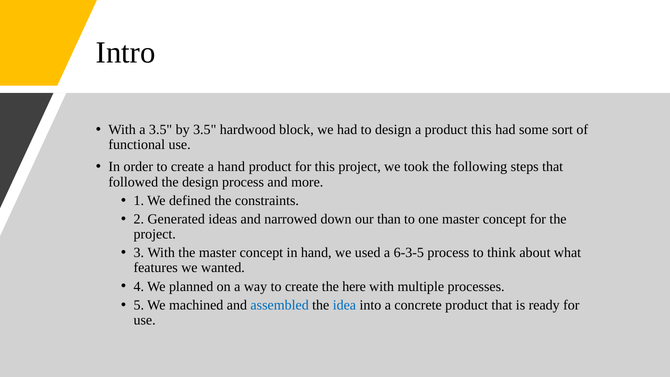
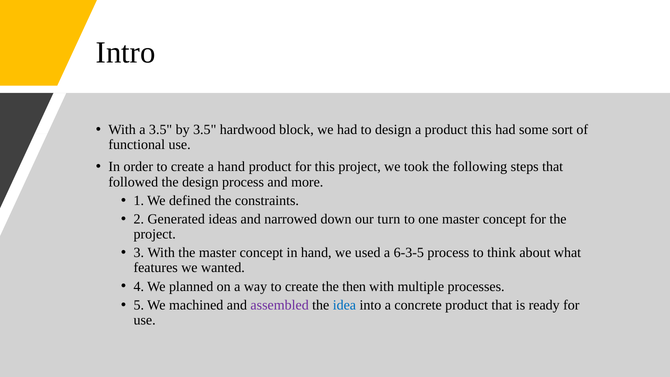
than: than -> turn
here: here -> then
assembled colour: blue -> purple
